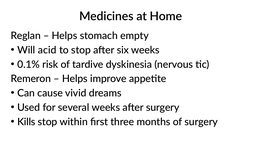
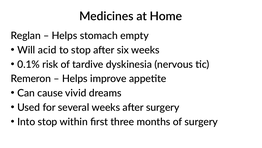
Kills: Kills -> Into
